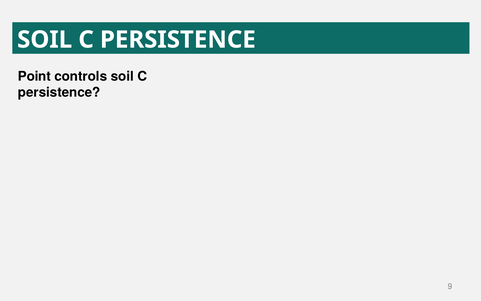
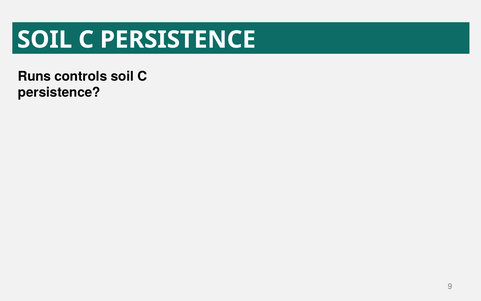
Point: Point -> Runs
